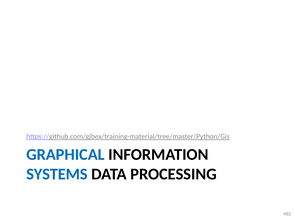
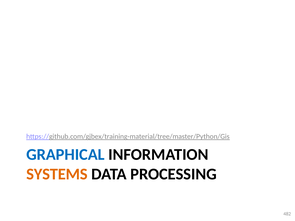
SYSTEMS colour: blue -> orange
